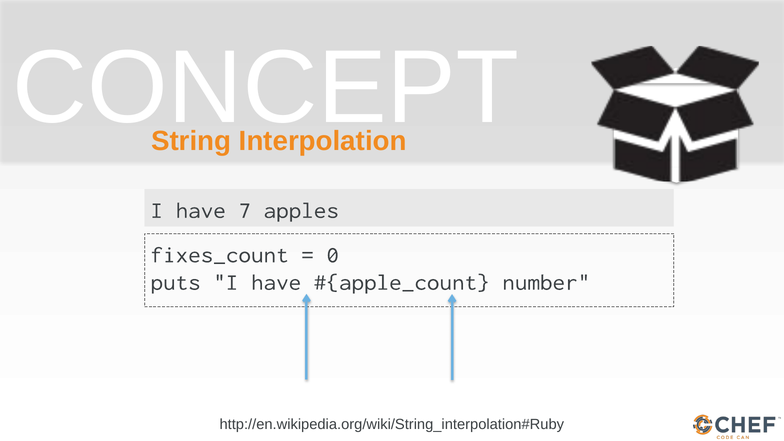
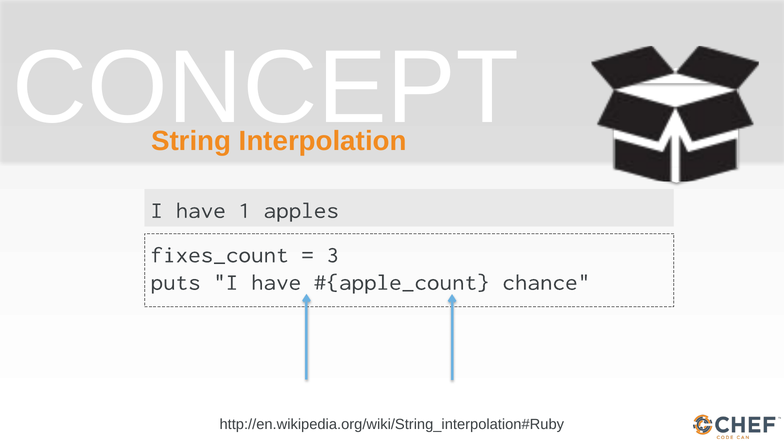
7: 7 -> 1
0: 0 -> 3
number: number -> chance
